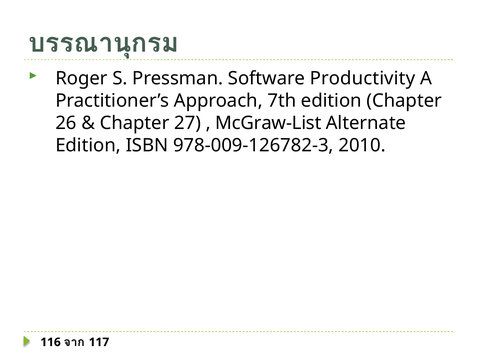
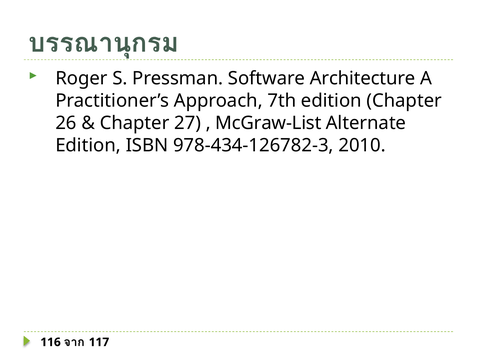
Productivity: Productivity -> Architecture
978-009-126782-3: 978-009-126782-3 -> 978-434-126782-3
